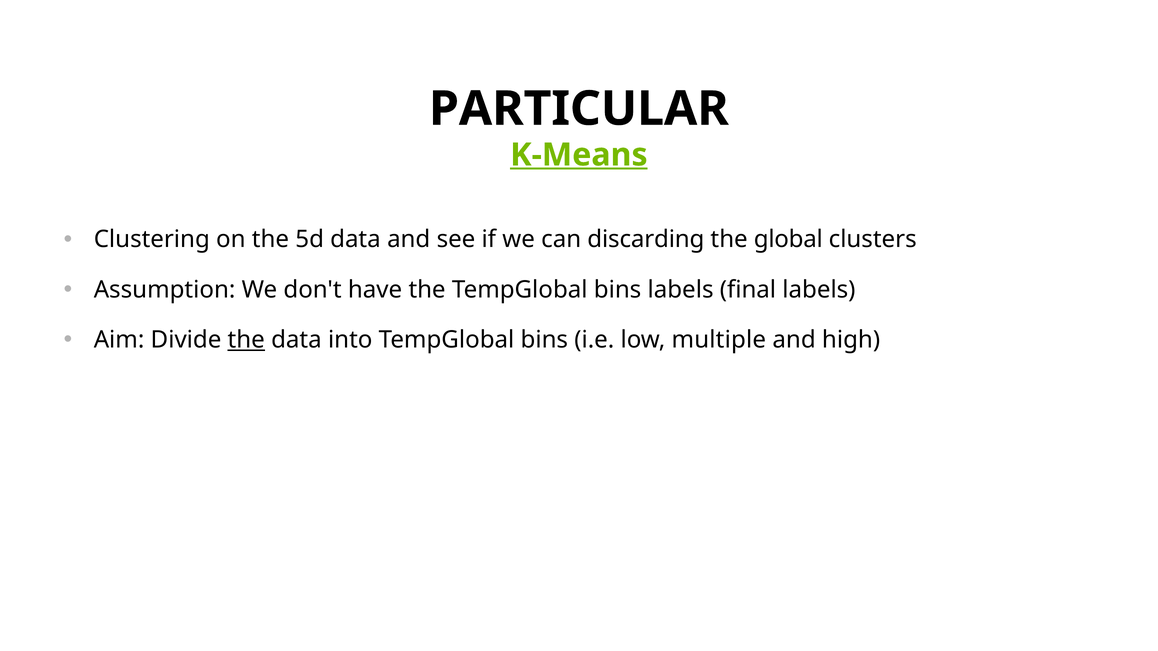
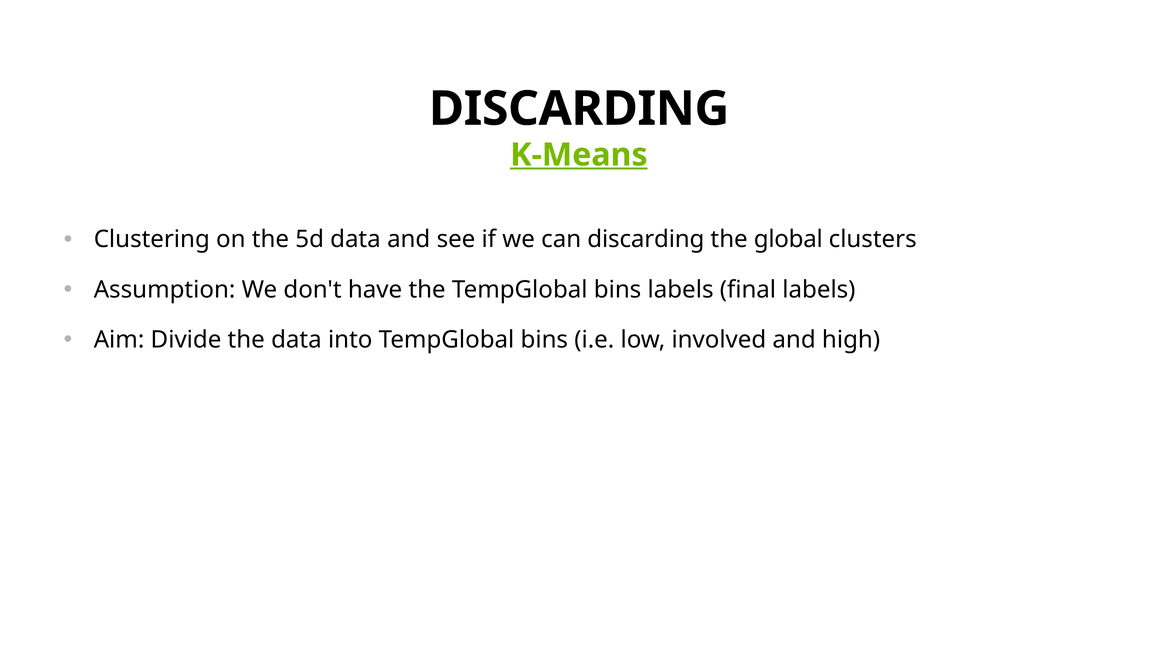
PARTICULAR at (579, 109): PARTICULAR -> DISCARDING
the at (246, 340) underline: present -> none
multiple: multiple -> involved
